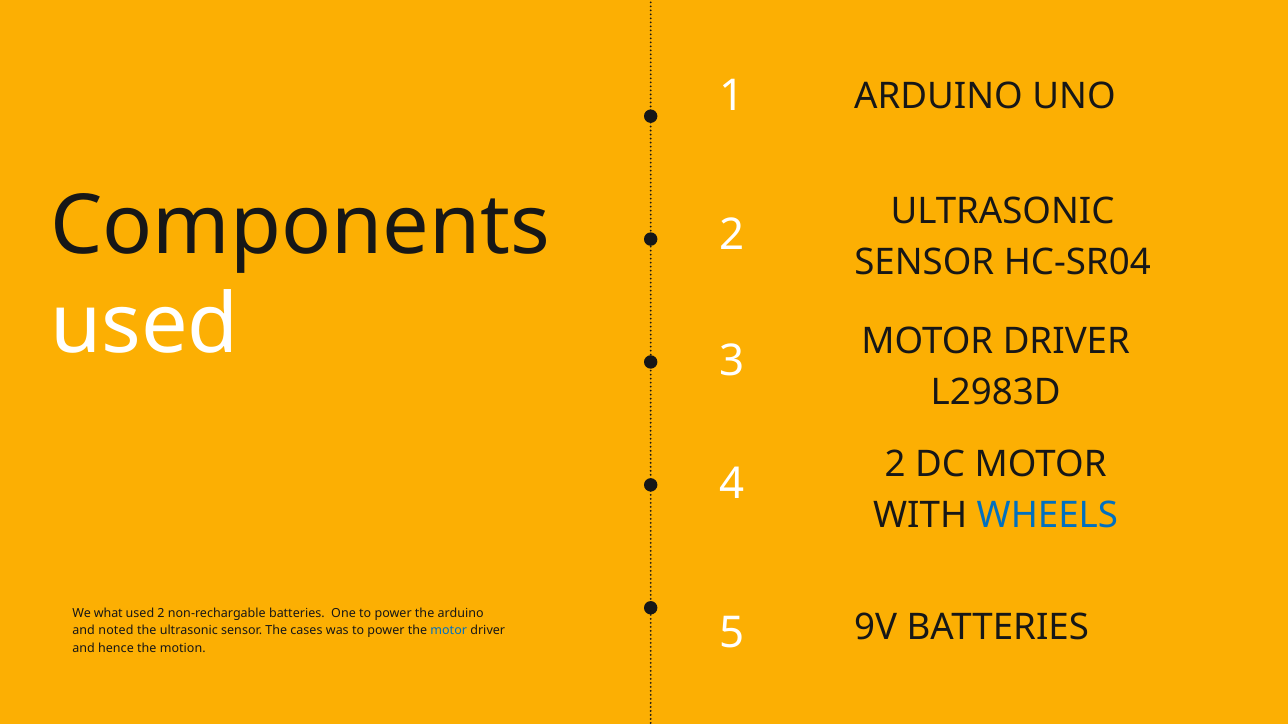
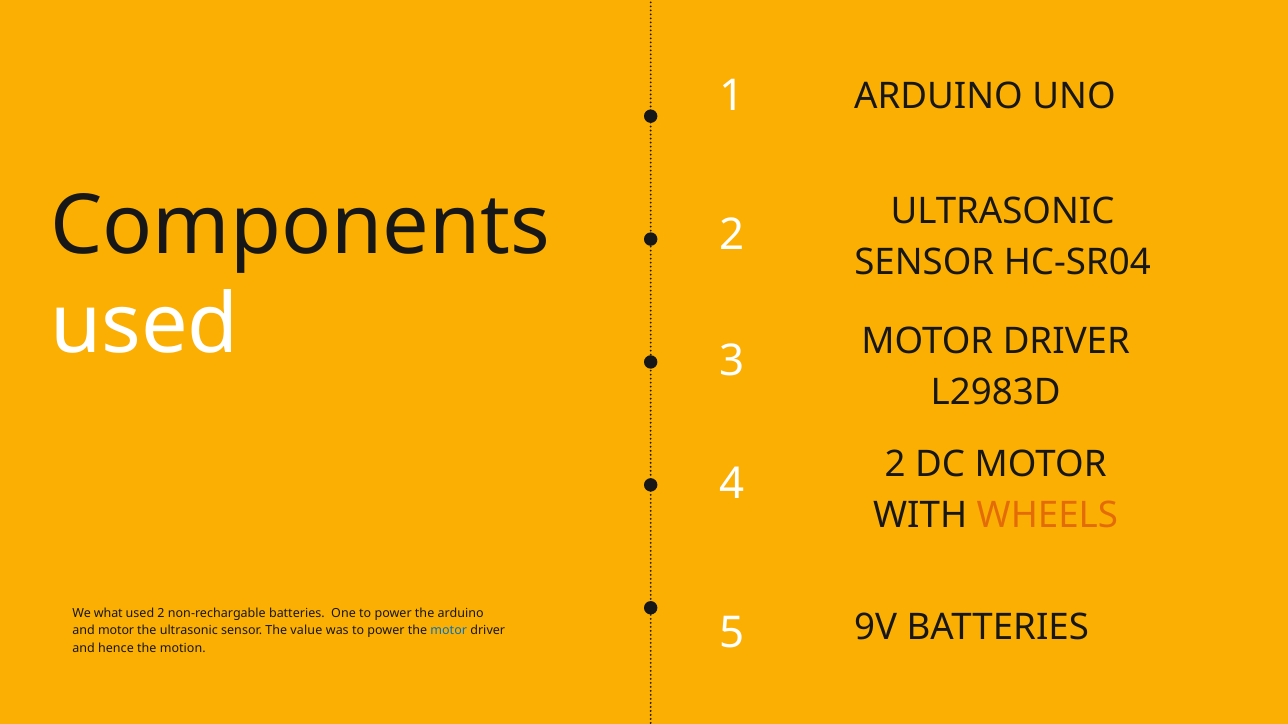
WHEELS colour: blue -> orange
and noted: noted -> motor
cases: cases -> value
